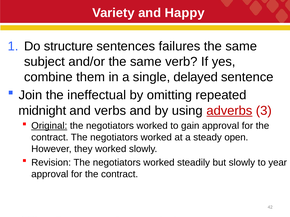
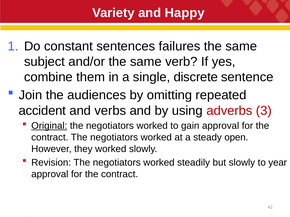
structure: structure -> constant
delayed: delayed -> discrete
ineffectual: ineffectual -> audiences
midnight: midnight -> accident
adverbs underline: present -> none
